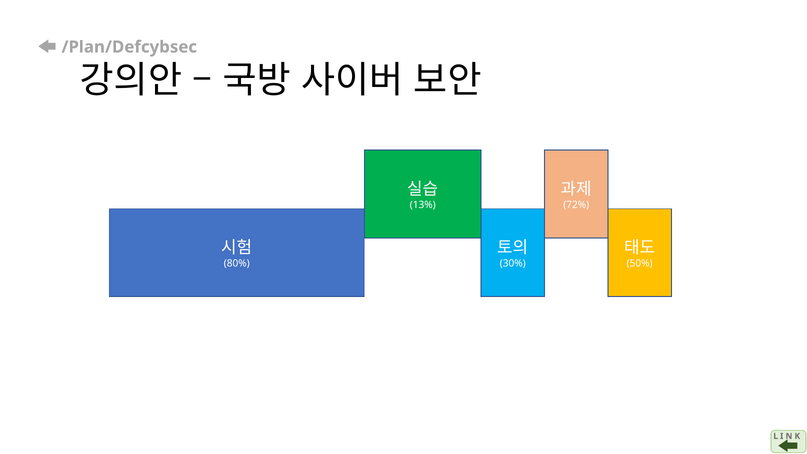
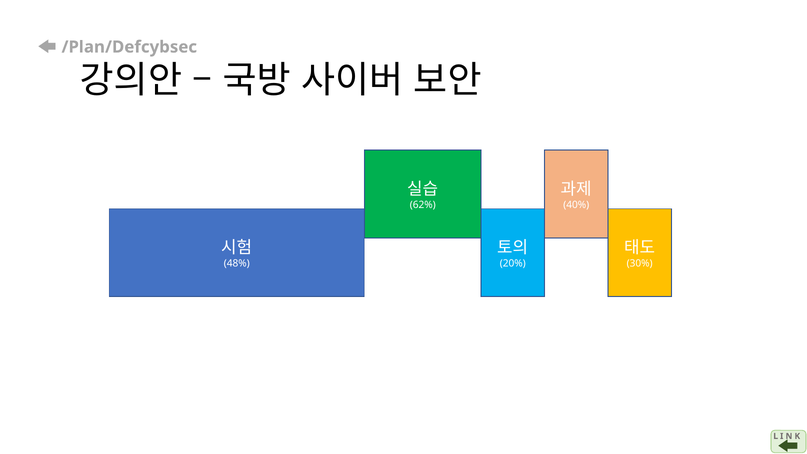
13%: 13% -> 62%
72%: 72% -> 40%
80%: 80% -> 48%
30%: 30% -> 20%
50%: 50% -> 30%
